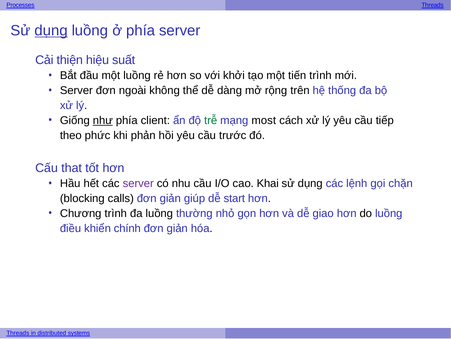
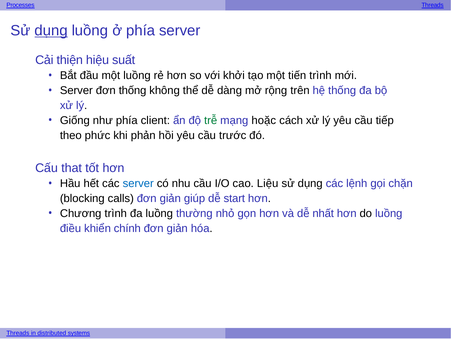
đơn ngoài: ngoài -> thống
như underline: present -> none
most: most -> hoặc
server at (138, 183) colour: purple -> blue
Khai: Khai -> Liệu
giao: giao -> nhất
